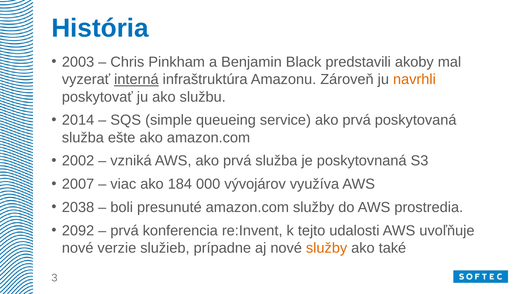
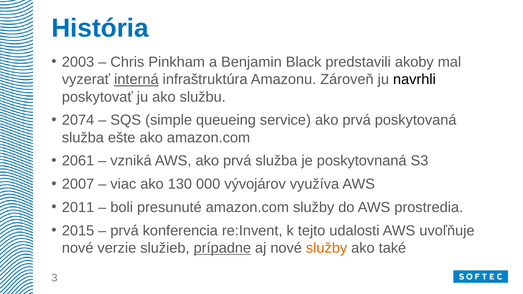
navrhli colour: orange -> black
2014: 2014 -> 2074
2002: 2002 -> 2061
184: 184 -> 130
2038: 2038 -> 2011
2092: 2092 -> 2015
prípadne underline: none -> present
